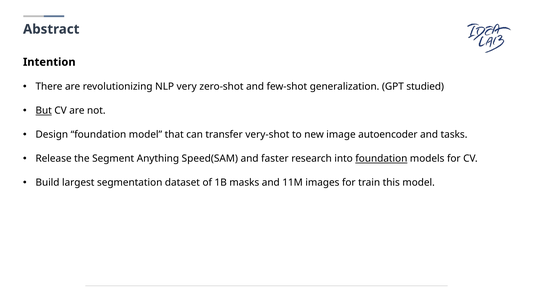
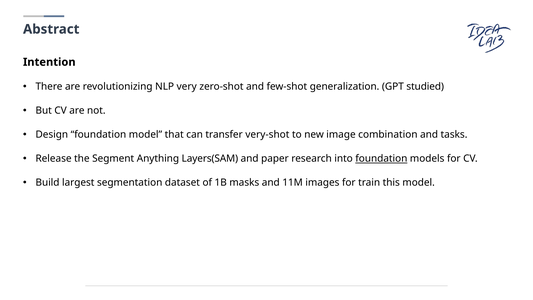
But underline: present -> none
autoencoder: autoencoder -> combination
Speed(SAM: Speed(SAM -> Layers(SAM
faster: faster -> paper
